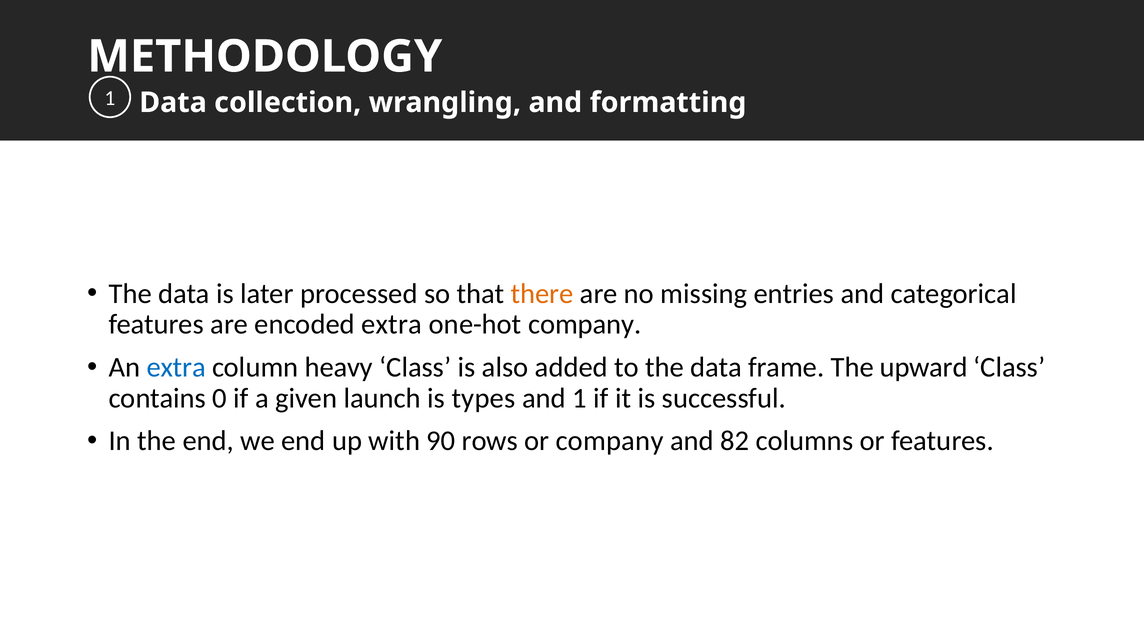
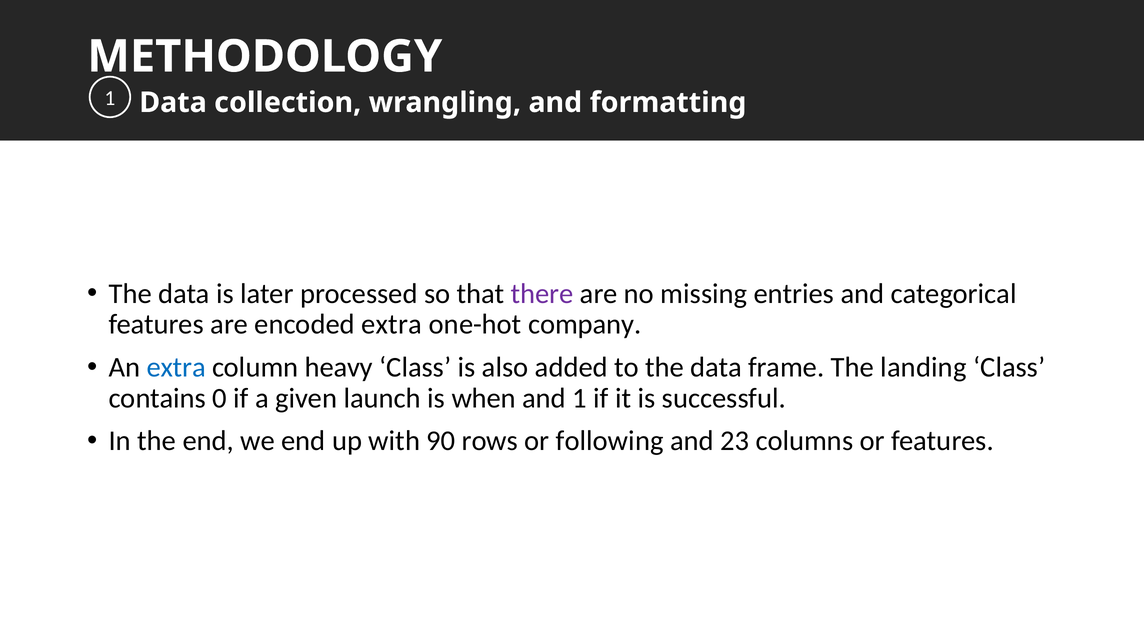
there colour: orange -> purple
upward: upward -> landing
types: types -> when
or company: company -> following
82: 82 -> 23
